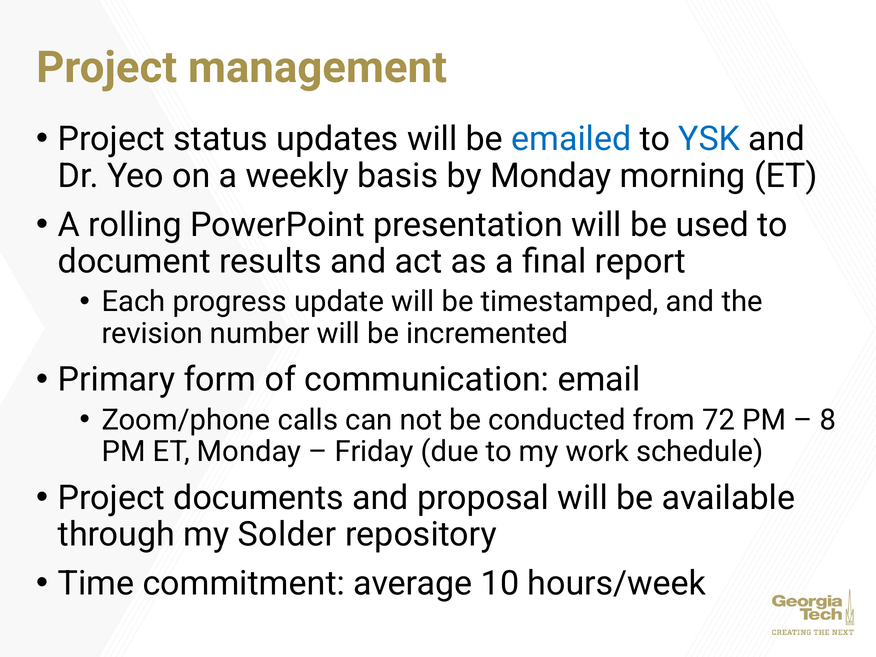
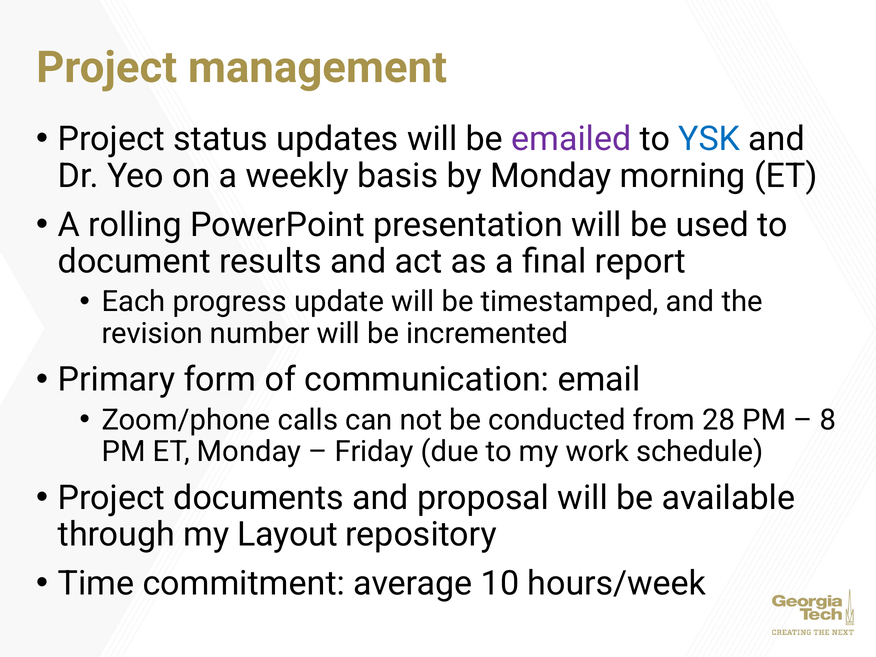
emailed colour: blue -> purple
72: 72 -> 28
Solder: Solder -> Layout
